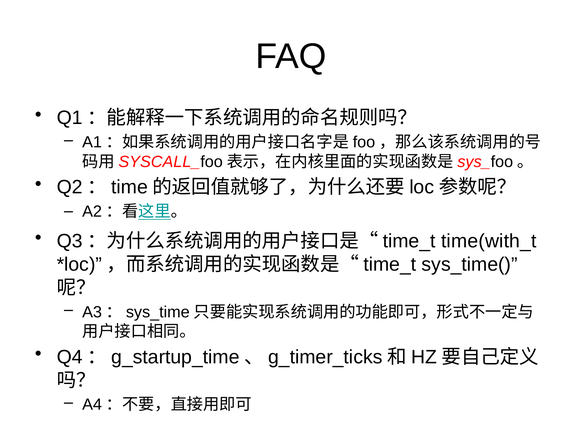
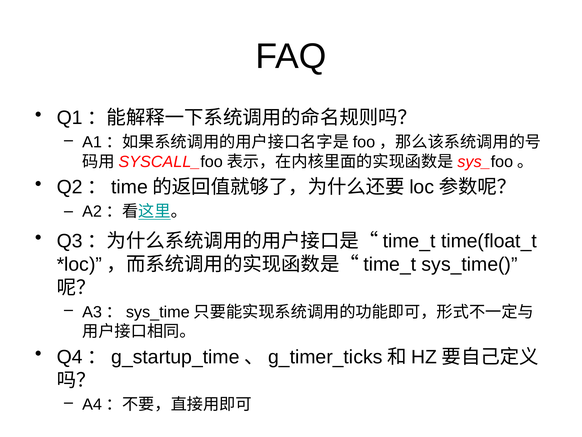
time(with_t: time(with_t -> time(float_t
